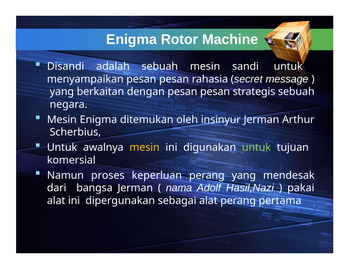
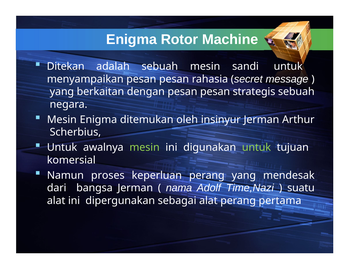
Disandi: Disandi -> Ditekan
mesin at (145, 148) colour: yellow -> light green
Hasil,Nazi: Hasil,Nazi -> Time,Nazi
pakai: pakai -> suatu
